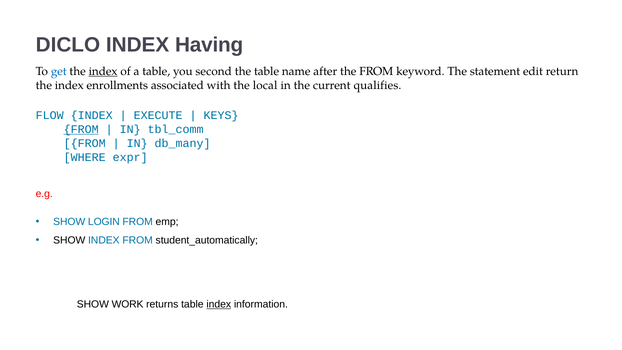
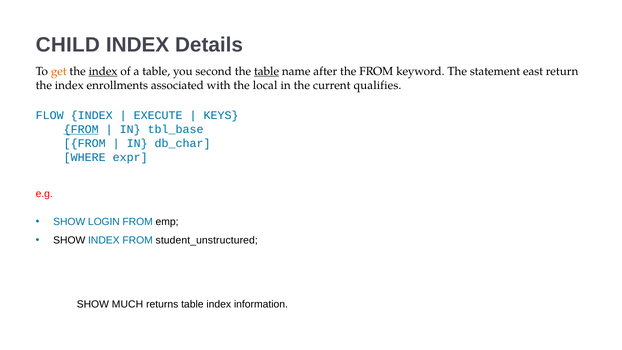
DICLO: DICLO -> CHILD
Having: Having -> Details
get colour: blue -> orange
table at (267, 71) underline: none -> present
edit: edit -> east
tbl_comm: tbl_comm -> tbl_base
db_many: db_many -> db_char
student_automatically: student_automatically -> student_unstructured
WORK: WORK -> MUCH
index at (219, 304) underline: present -> none
